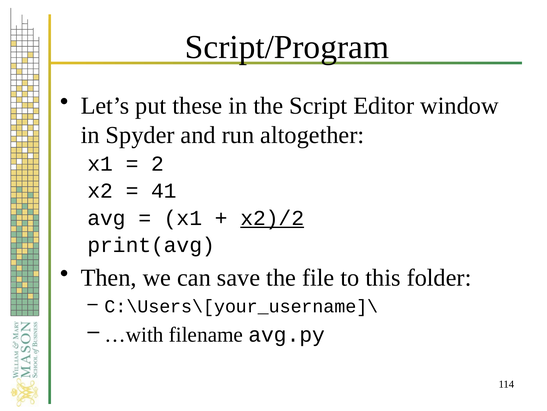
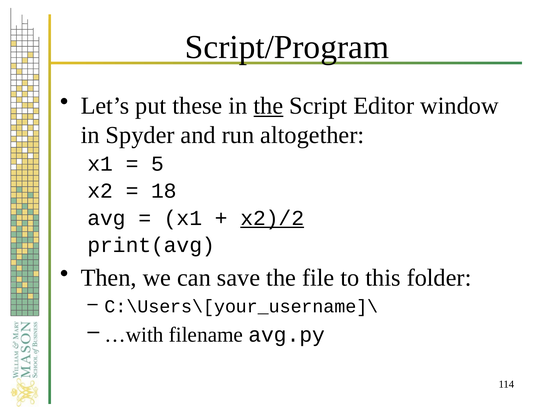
the at (268, 106) underline: none -> present
2: 2 -> 5
41: 41 -> 18
